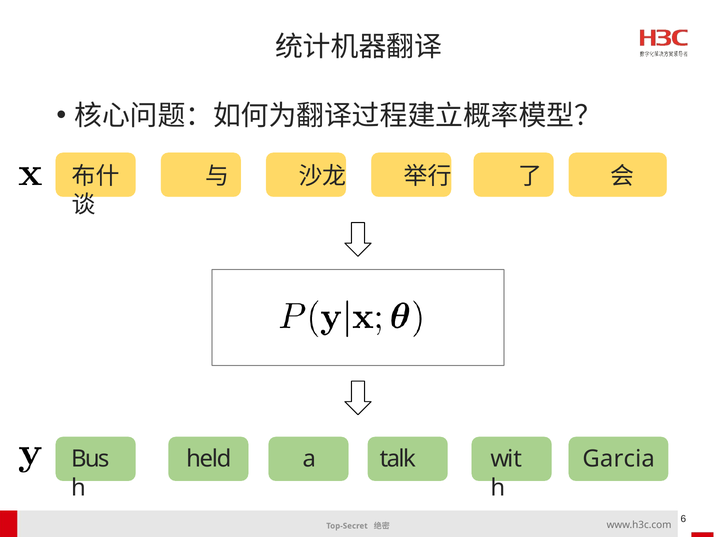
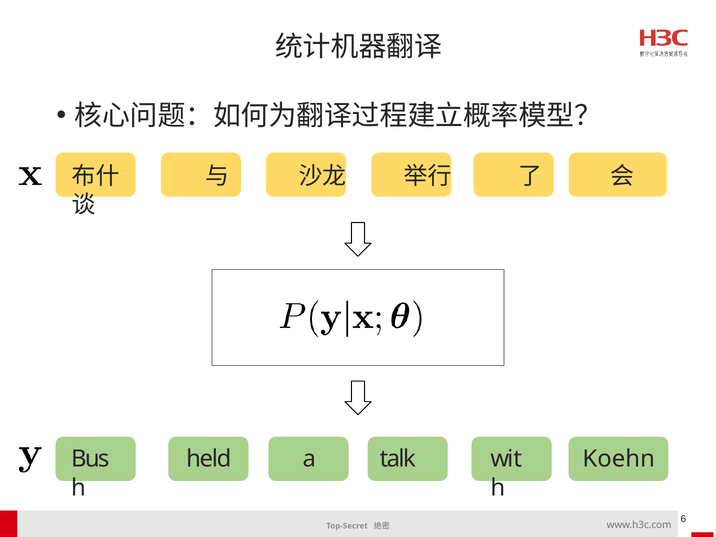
Garcia: Garcia -> Koehn
